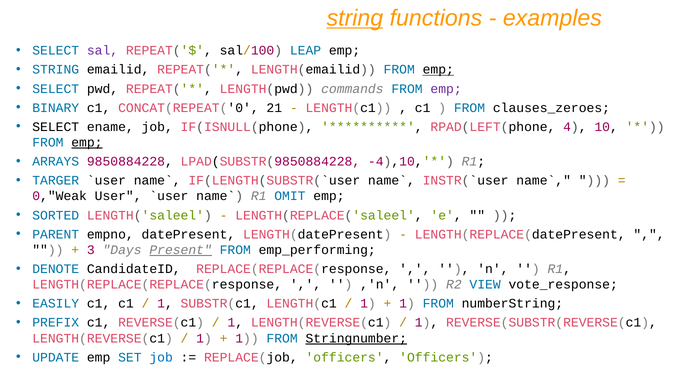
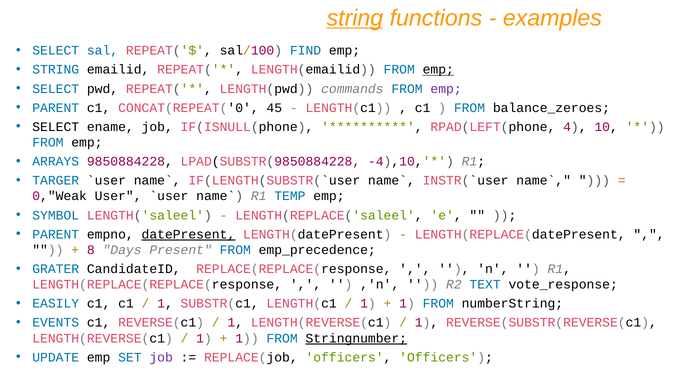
sal colour: purple -> blue
LEAP: LEAP -> FIND
BINARY at (56, 108): BINARY -> PARENT
21: 21 -> 45
clauses_zeroes: clauses_zeroes -> balance_zeroes
emp at (87, 143) underline: present -> none
OMIT: OMIT -> TEMP
SORTED: SORTED -> SYMBOL
datePresent underline: none -> present
3: 3 -> 8
Present underline: present -> none
emp_performing: emp_performing -> emp_precedence
DENOTE: DENOTE -> GRATER
VIEW: VIEW -> TEXT
PREFIX: PREFIX -> EVENTS
job at (161, 358) colour: blue -> purple
